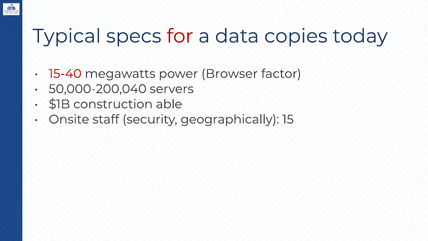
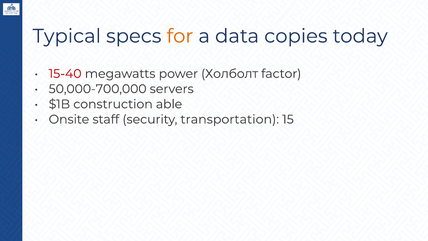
for colour: red -> orange
Browser: Browser -> Холболт
50,000-200,040: 50,000-200,040 -> 50,000-700,000
geographically: geographically -> transportation
